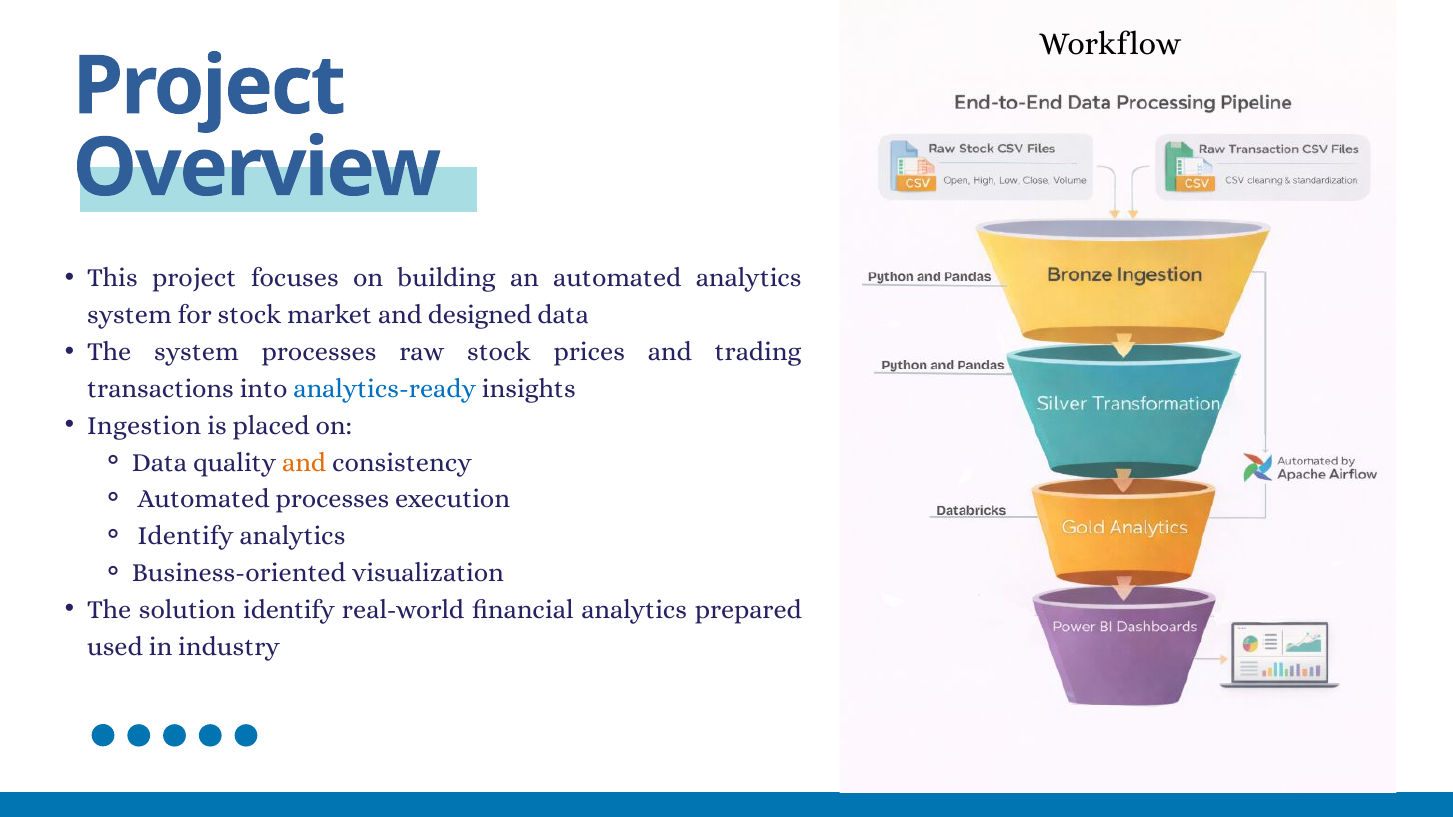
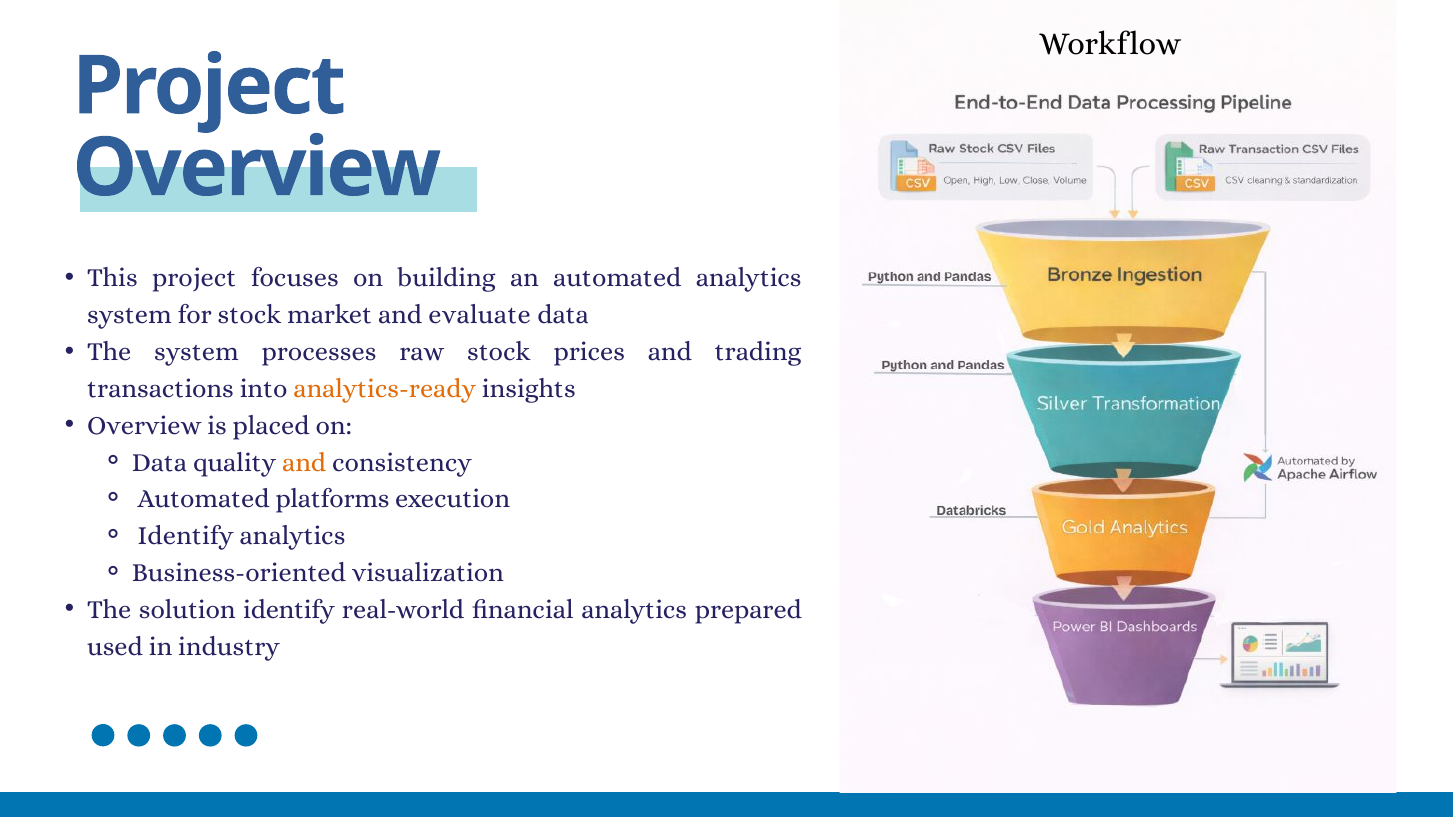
designed: designed -> evaluate
analytics-ready colour: blue -> orange
Ingestion at (144, 426): Ingestion -> Overview
Automated processes: processes -> platforms
